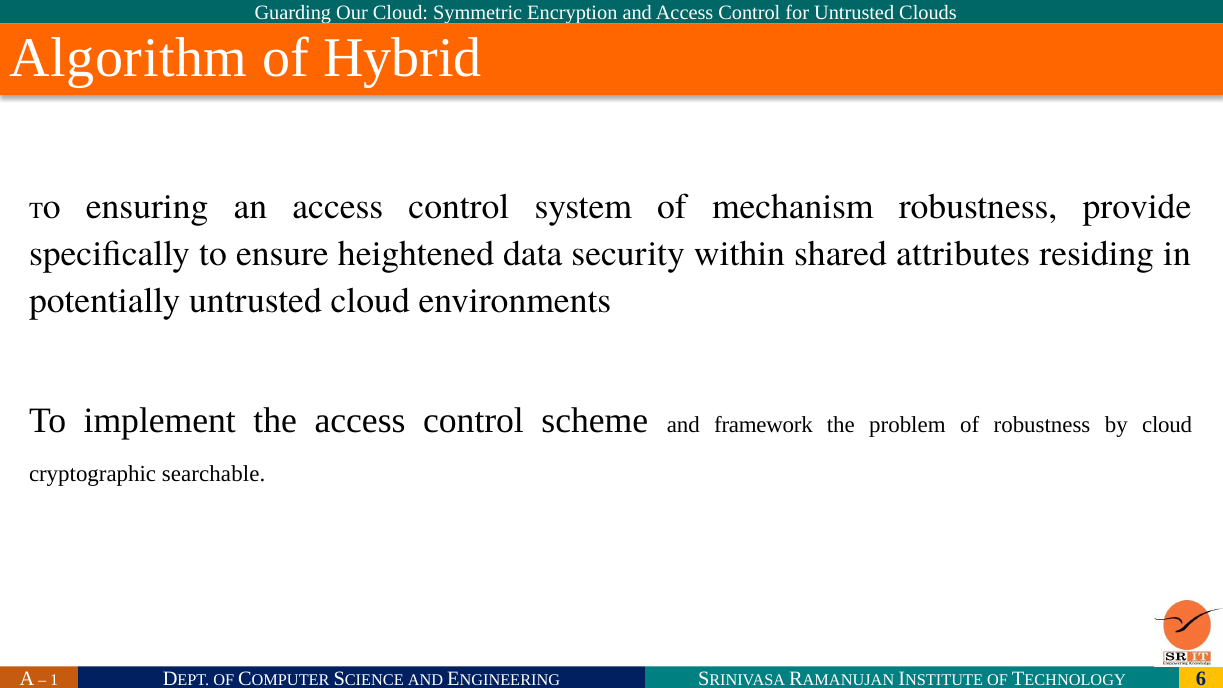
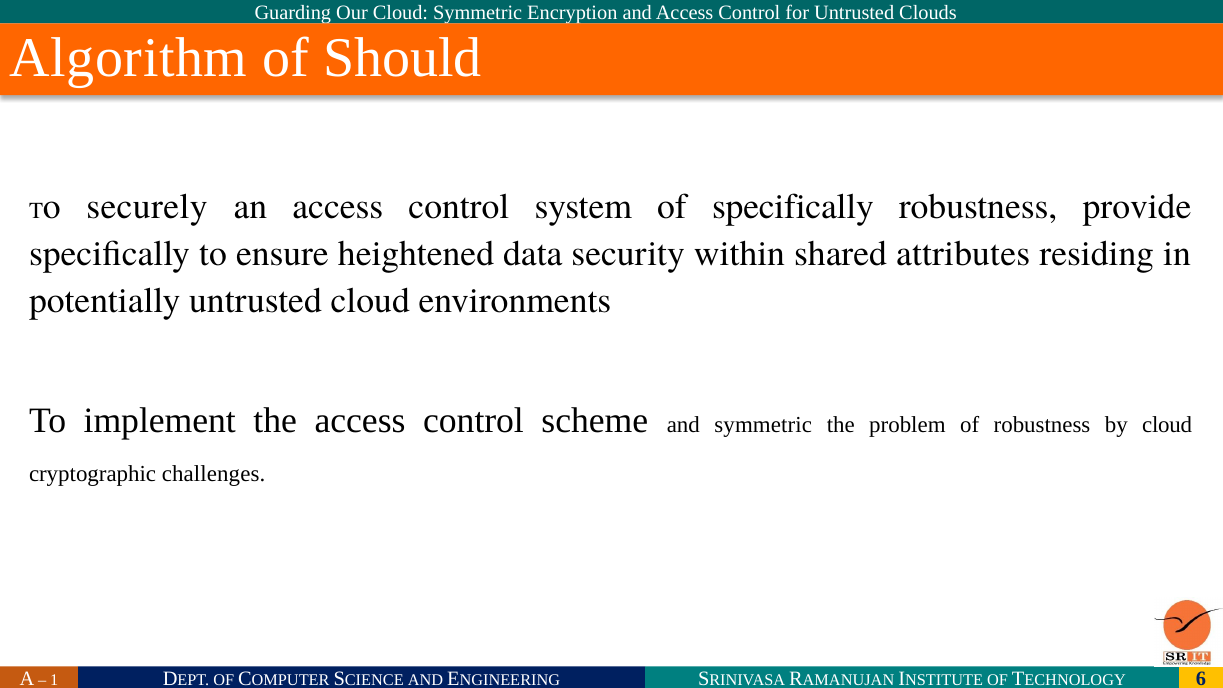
Hybrid: Hybrid -> Should
ensuring: ensuring -> securely
of mechanism: mechanism -> specifically
and framework: framework -> symmetric
searchable: searchable -> challenges
